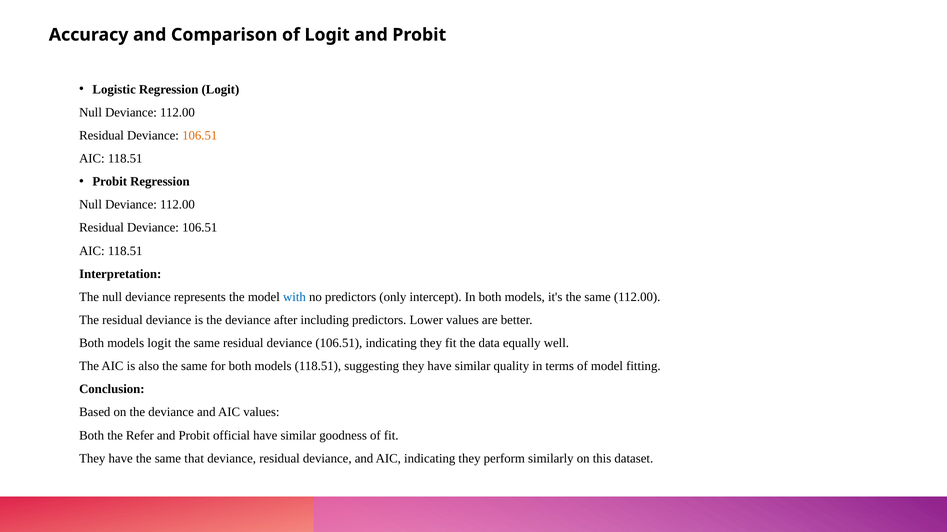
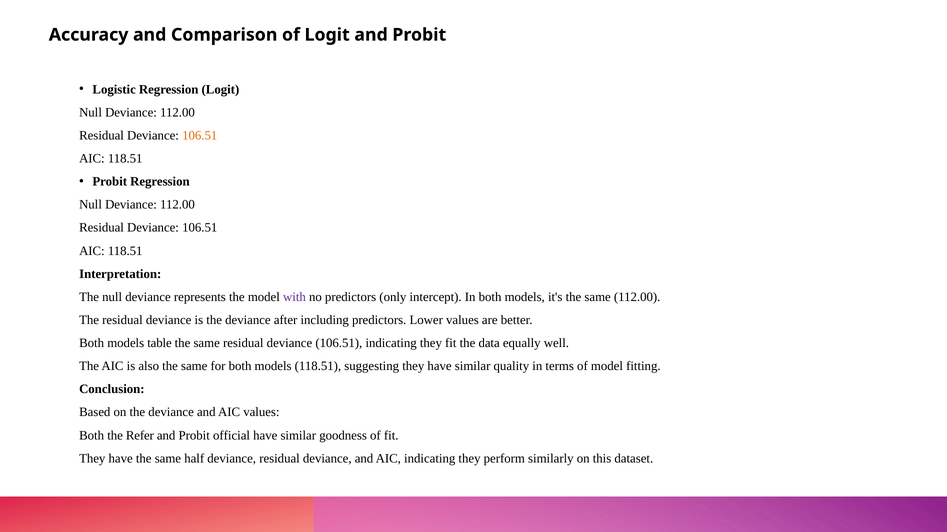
with colour: blue -> purple
models logit: logit -> table
that: that -> half
